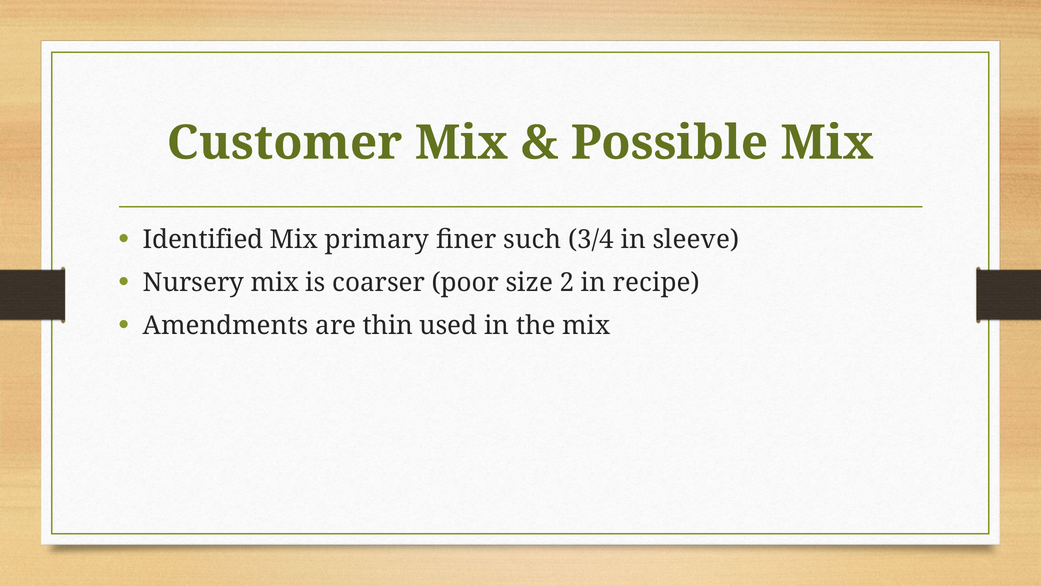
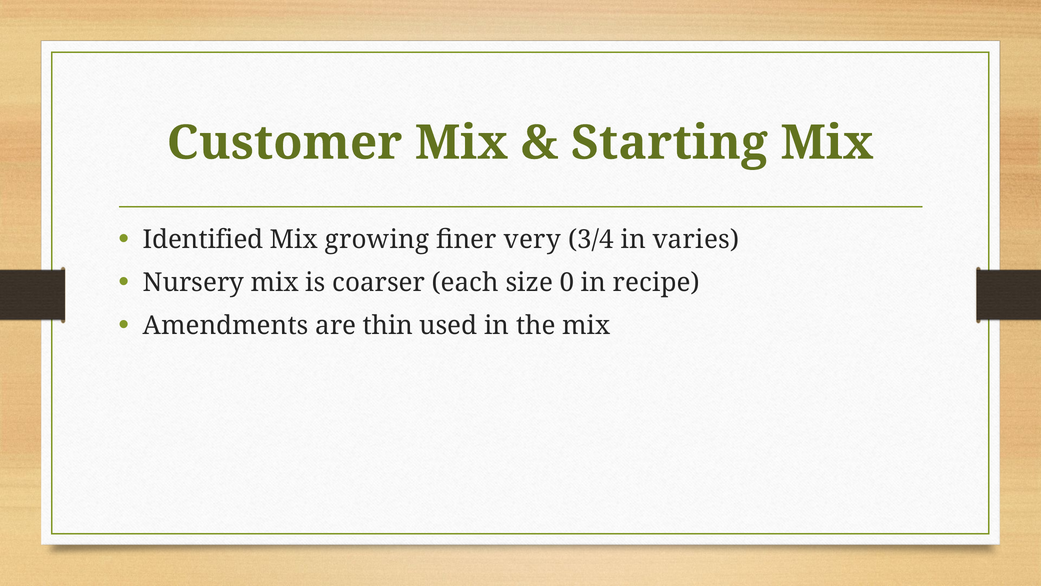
Possible: Possible -> Starting
primary: primary -> growing
such: such -> very
sleeve: sleeve -> varies
poor: poor -> each
2: 2 -> 0
